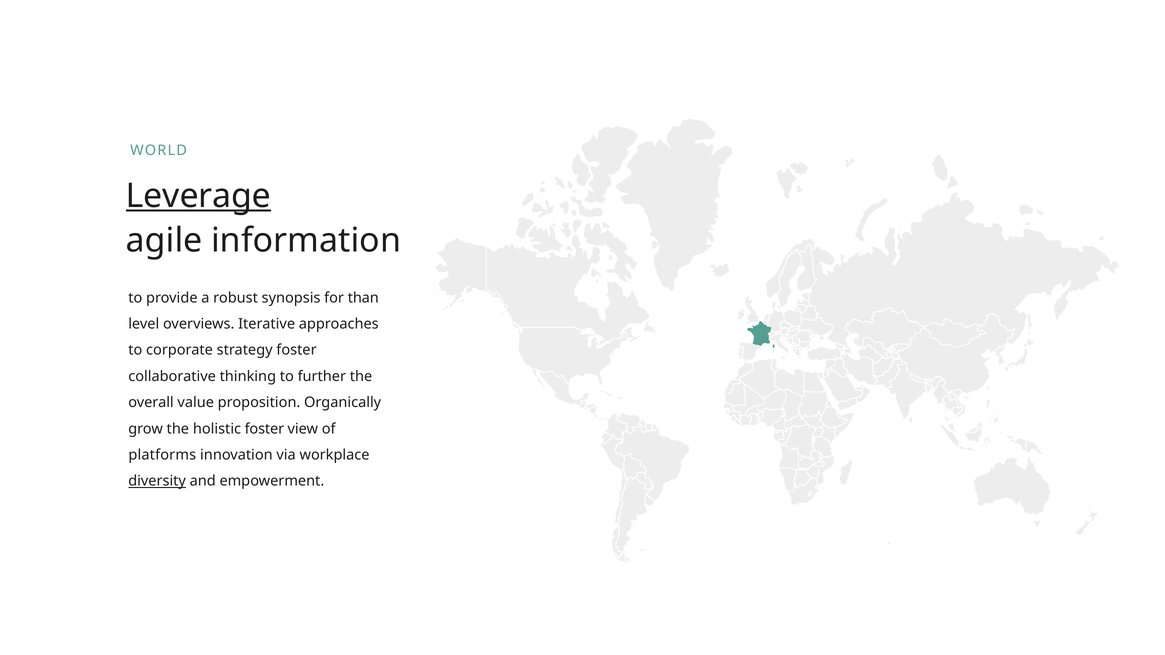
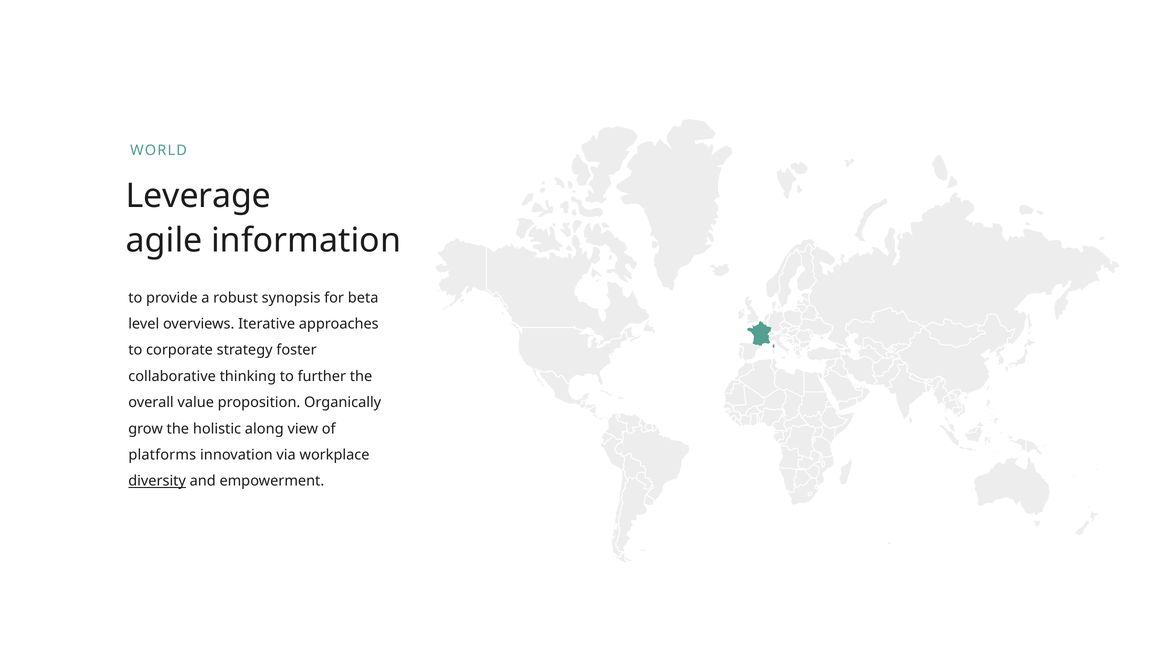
Leverage underline: present -> none
than: than -> beta
holistic foster: foster -> along
